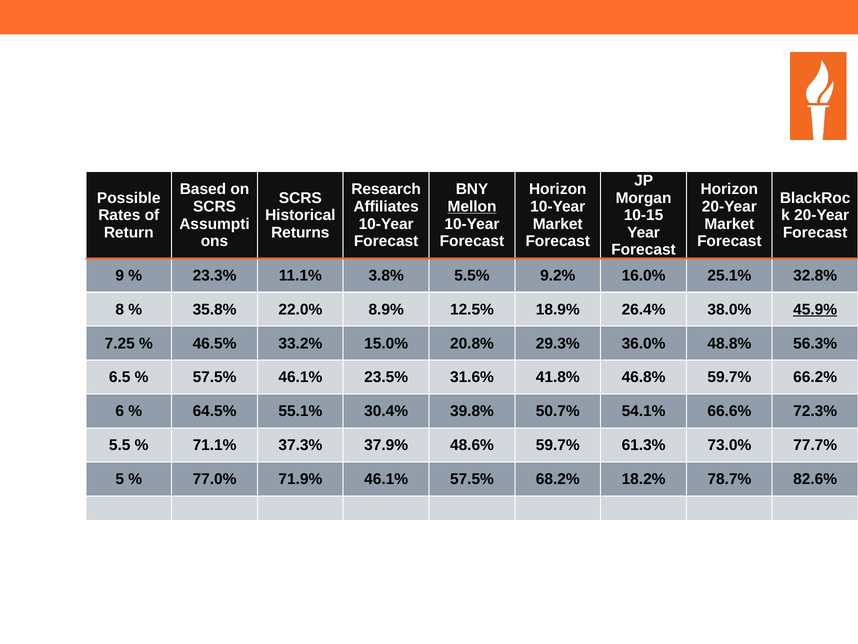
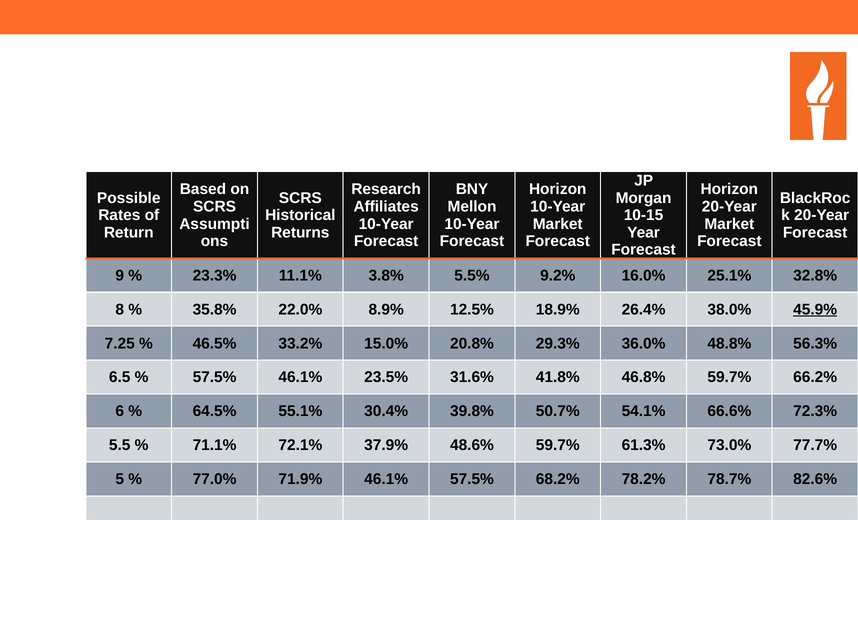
Mellon underline: present -> none
37.3%: 37.3% -> 72.1%
18.2%: 18.2% -> 78.2%
